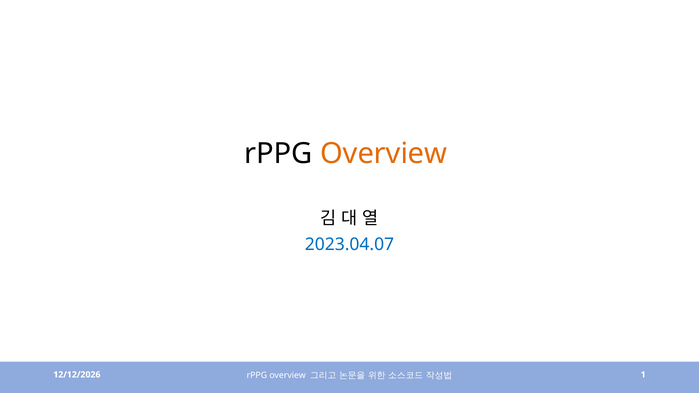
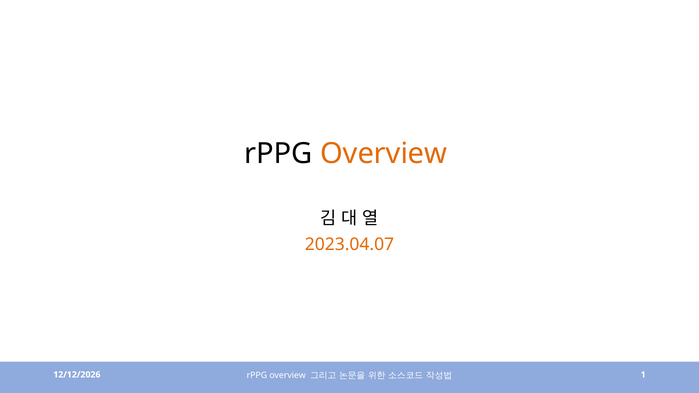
2023.04.07 colour: blue -> orange
